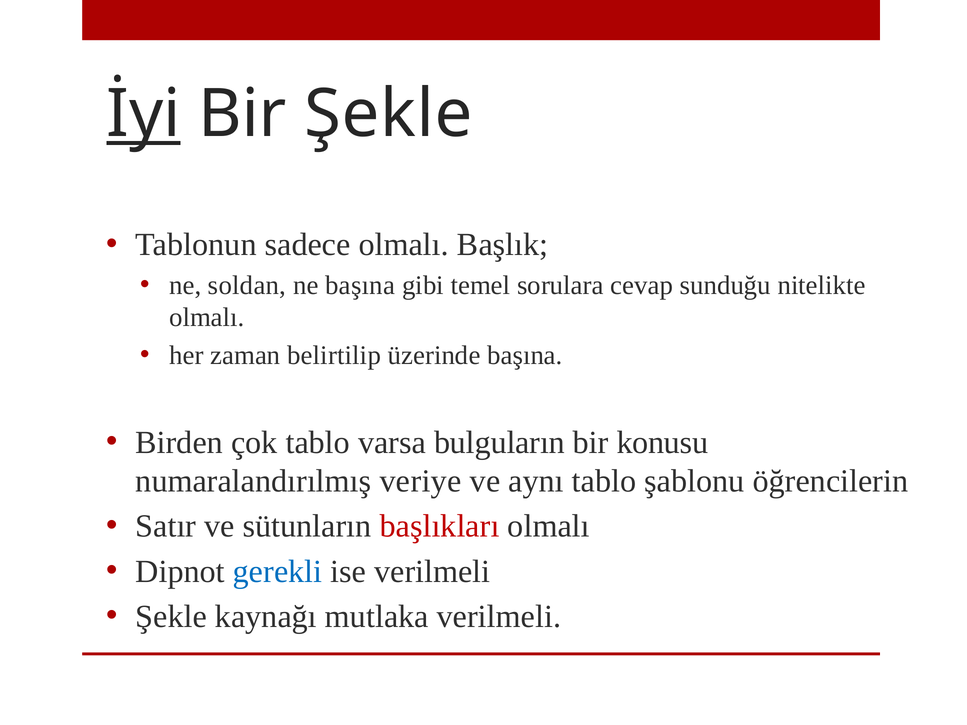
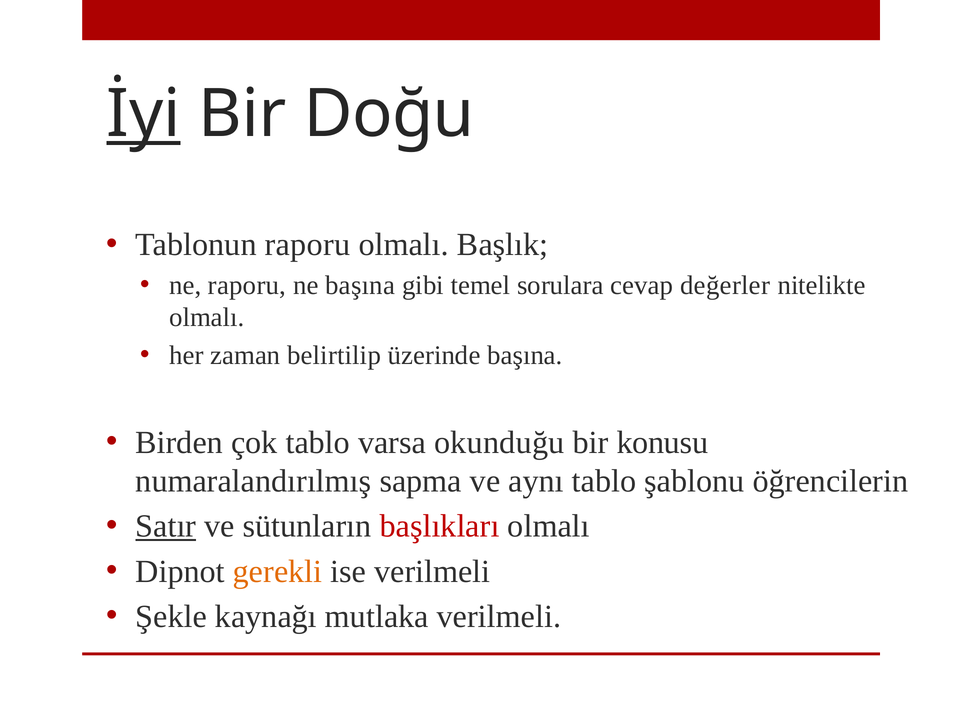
Bir Şekle: Şekle -> Doğu
Tablonun sadece: sadece -> raporu
ne soldan: soldan -> raporu
sunduğu: sunduğu -> değerler
bulguların: bulguların -> okunduğu
veriye: veriye -> sapma
Satır underline: none -> present
gerekli colour: blue -> orange
